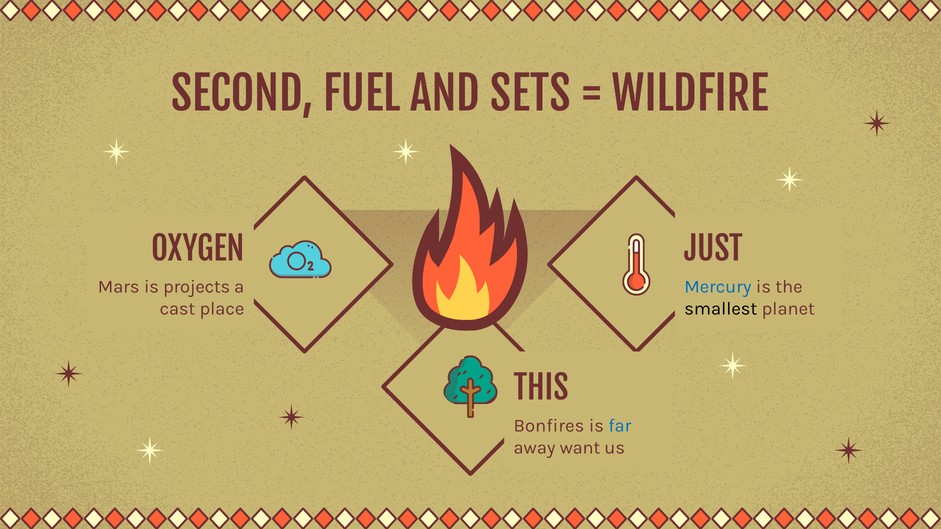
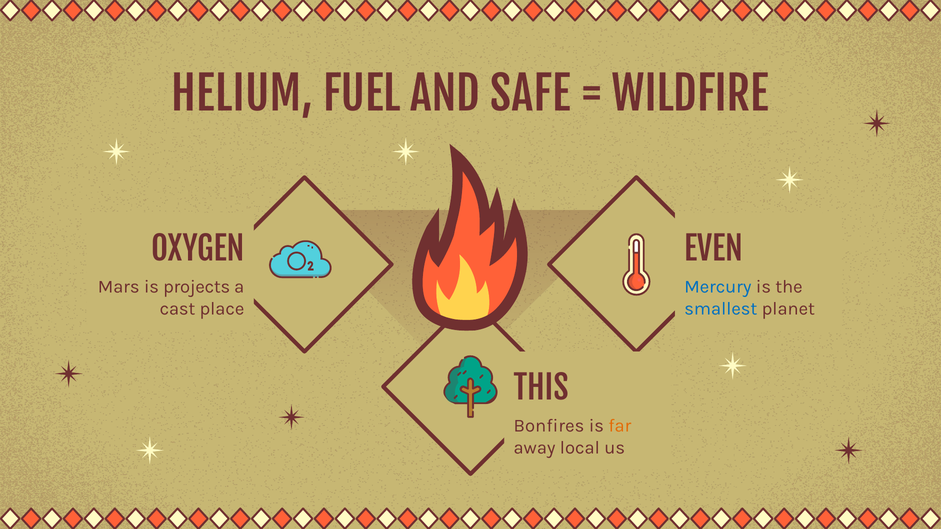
SECOND: SECOND -> HELIUM
SETS: SETS -> SAFE
JUST: JUST -> EVEN
smallest colour: black -> blue
far colour: blue -> orange
want: want -> local
